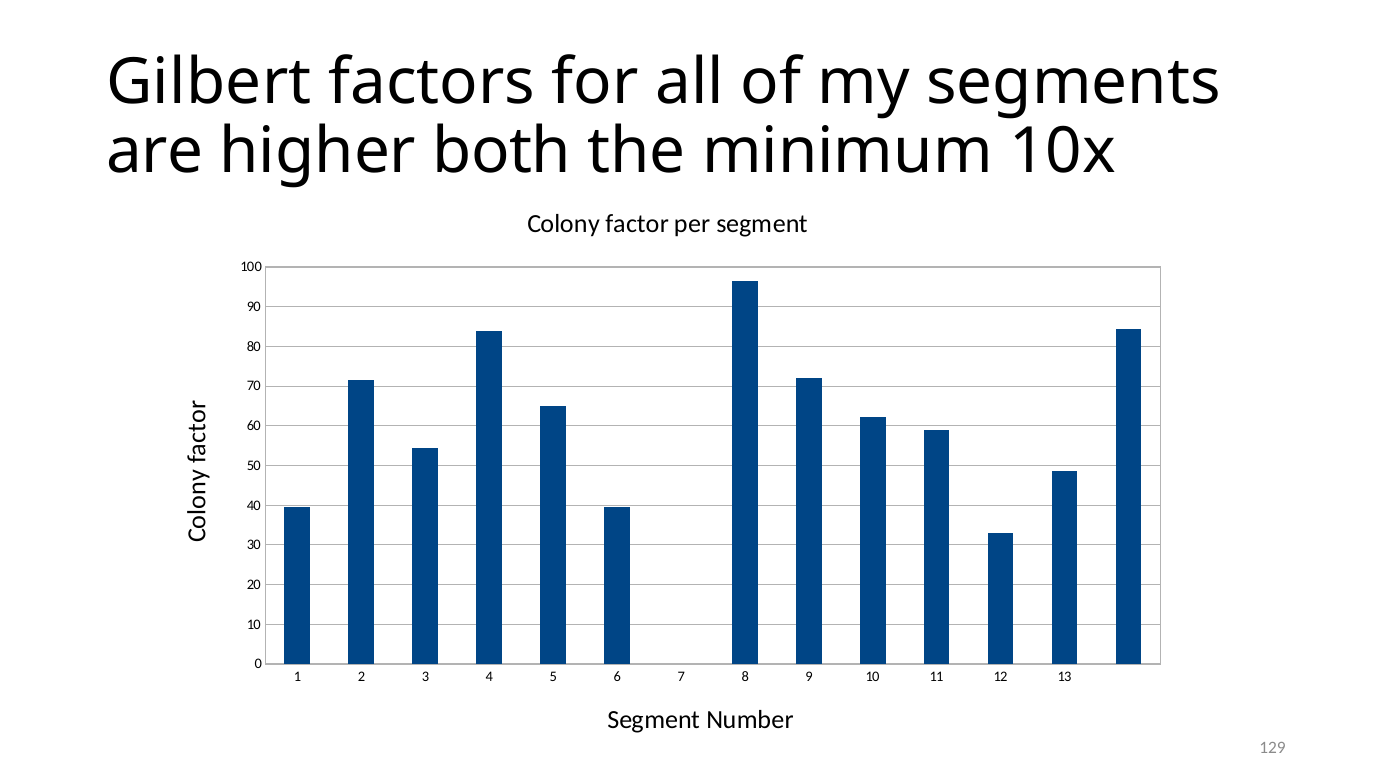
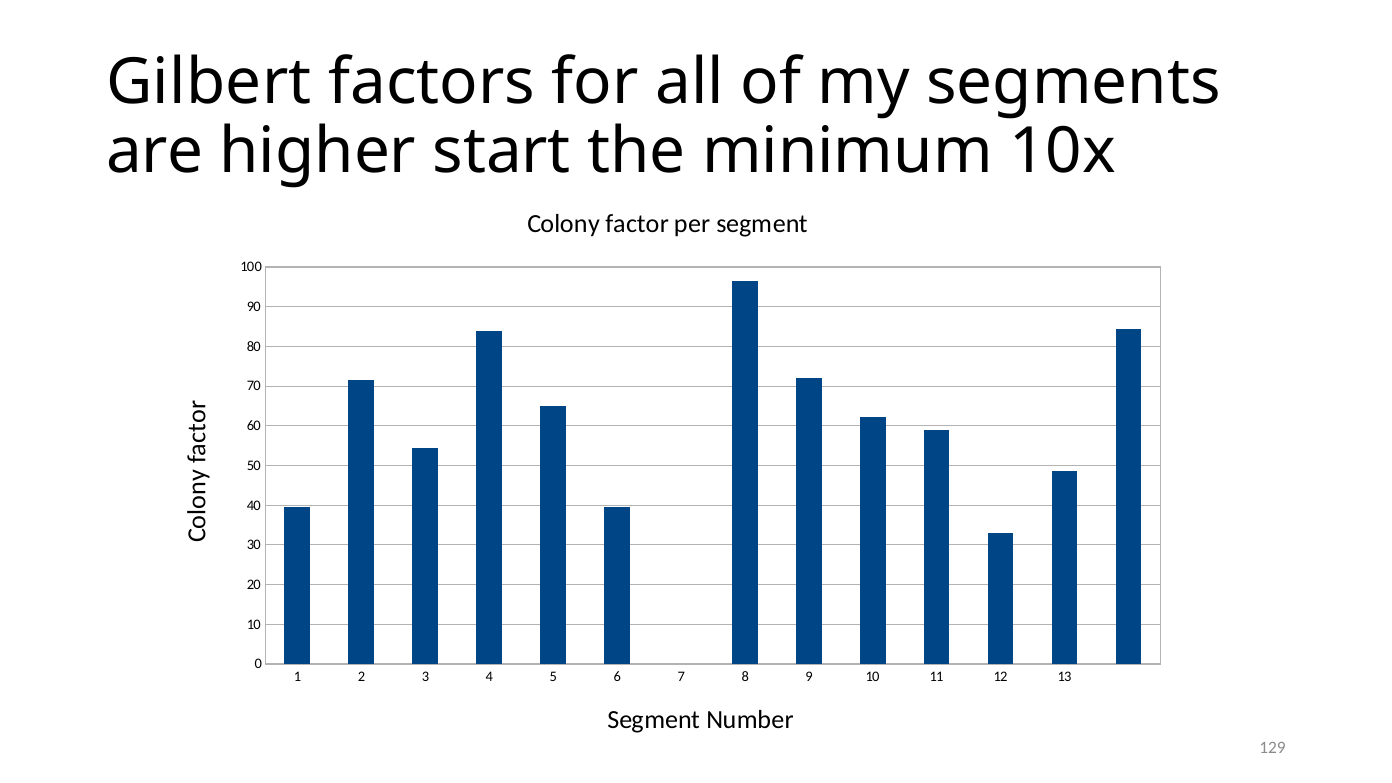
both: both -> start
